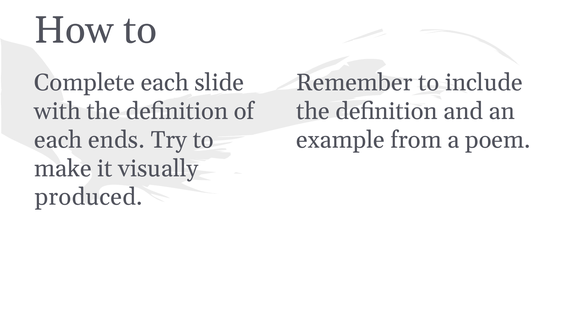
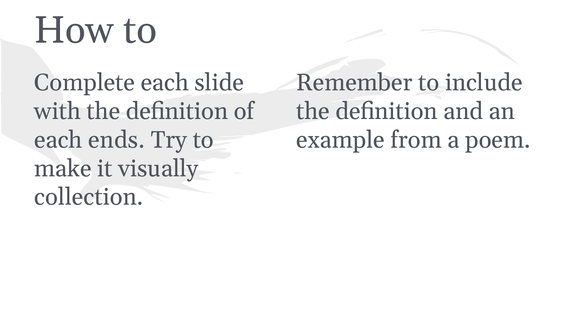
produced: produced -> collection
